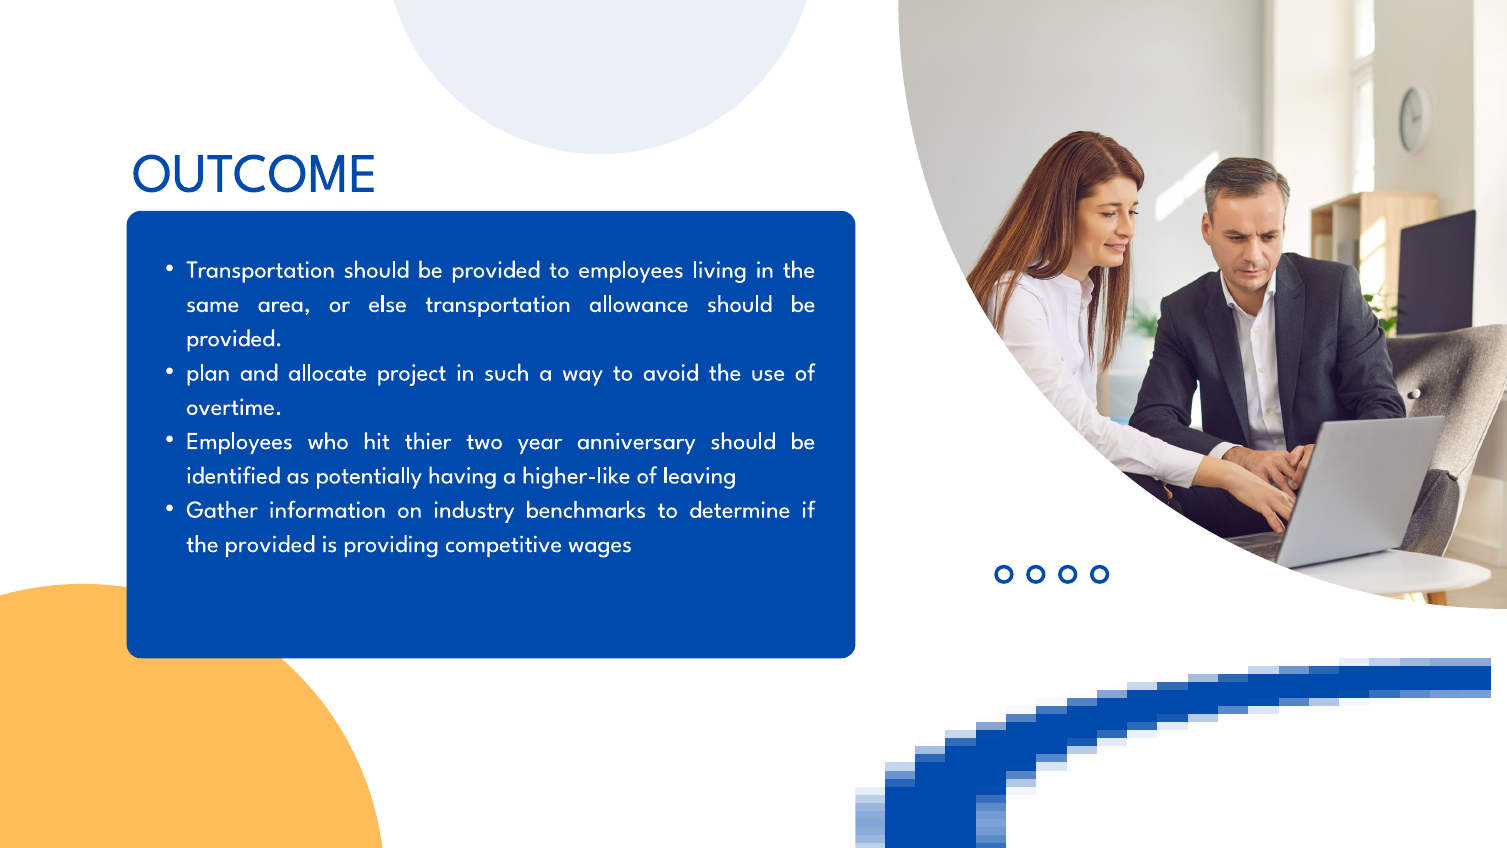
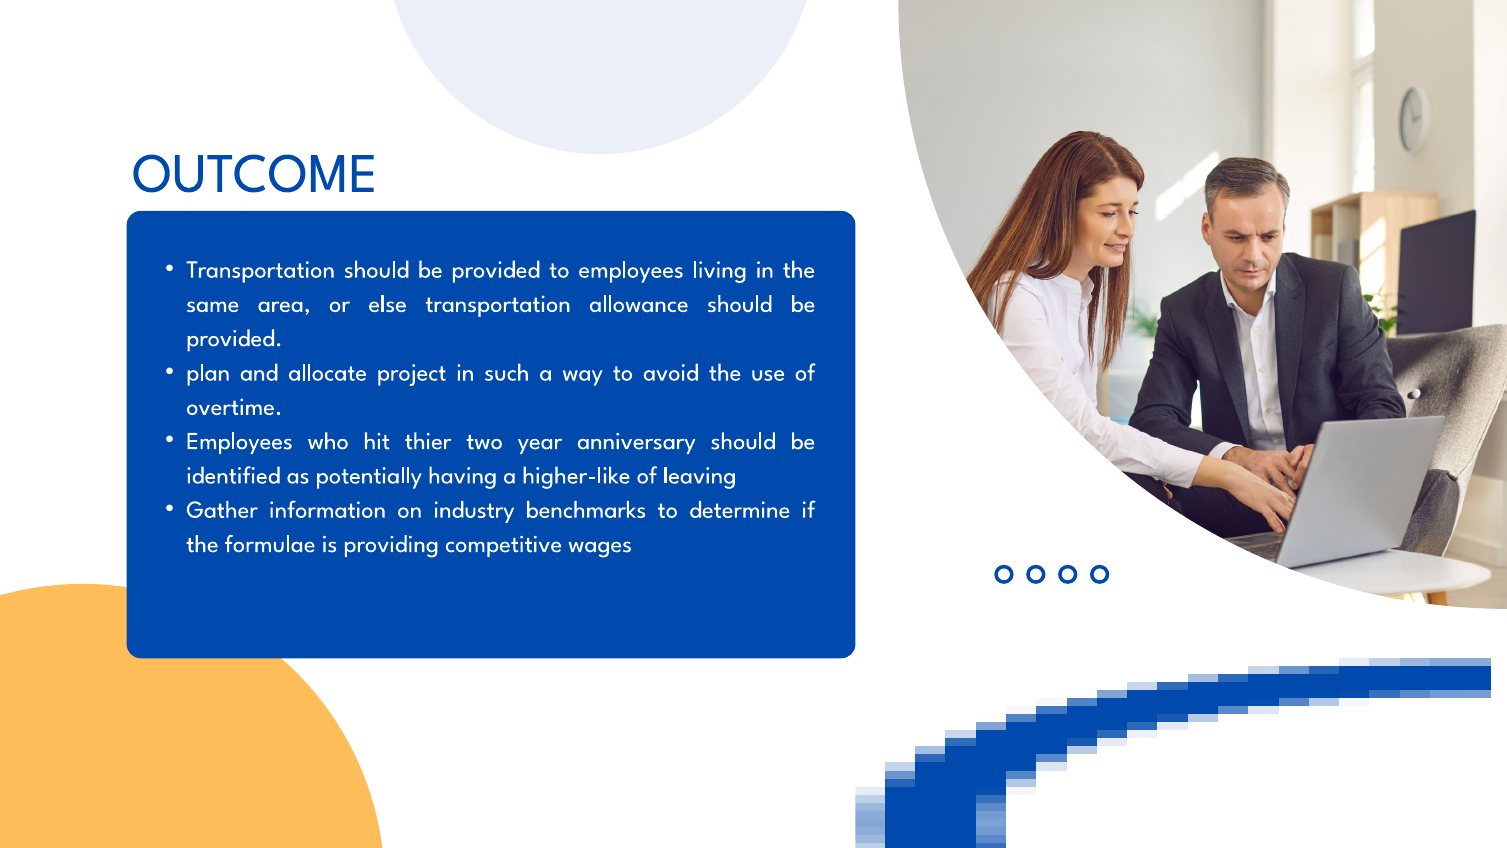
the provided: provided -> formulae
